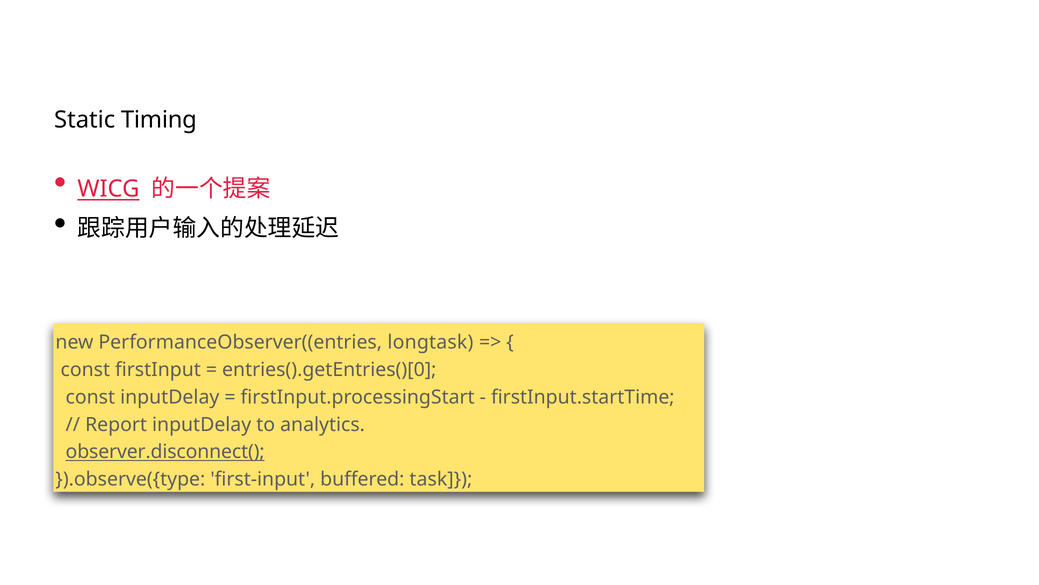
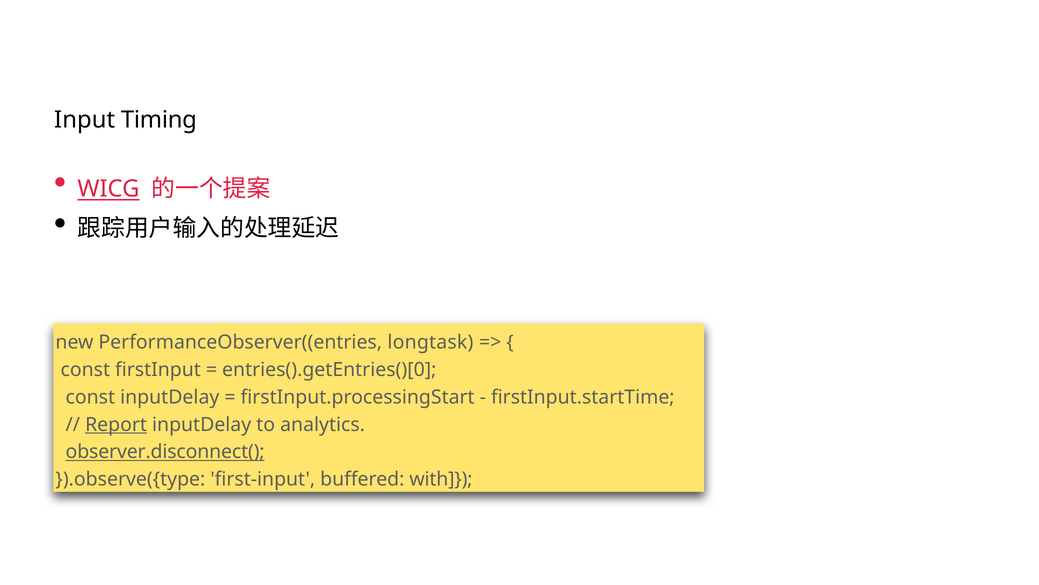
Static: Static -> Input
Report underline: none -> present
task: task -> with
